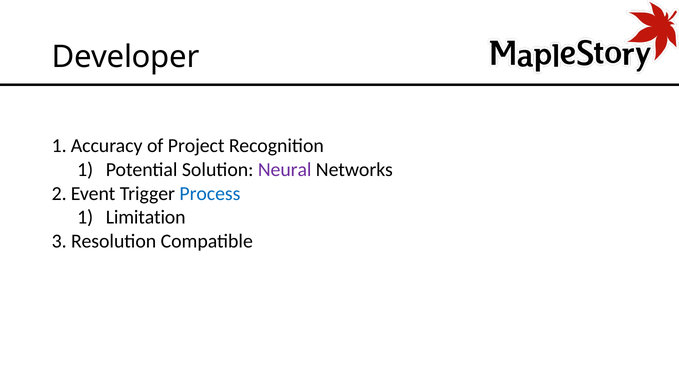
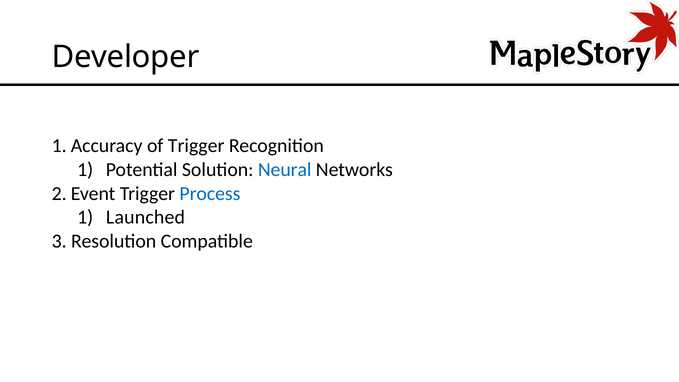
of Project: Project -> Trigger
Neural colour: purple -> blue
Limitation: Limitation -> Launched
